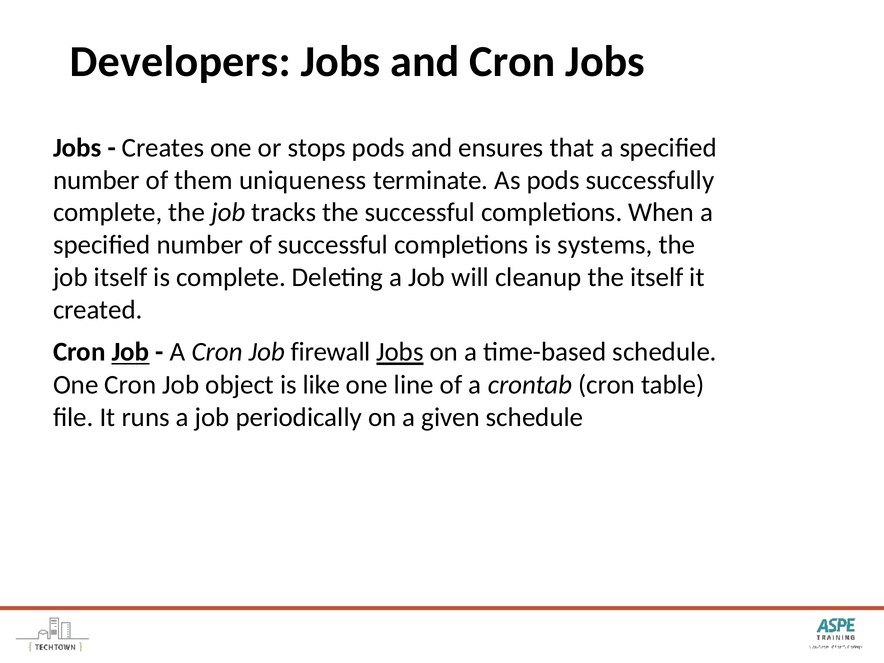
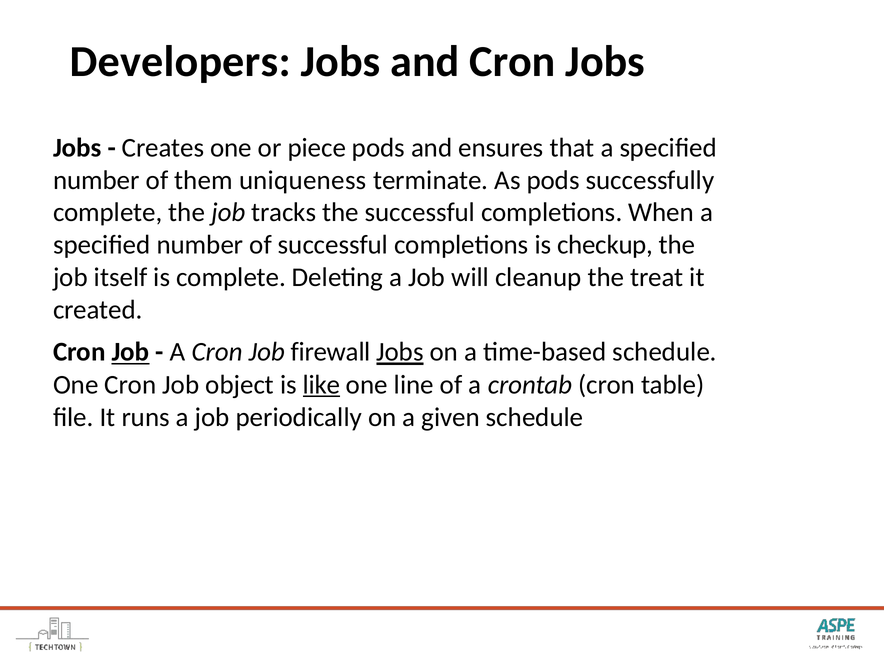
stops: stops -> piece
systems: systems -> checkup
the itself: itself -> treat
like underline: none -> present
